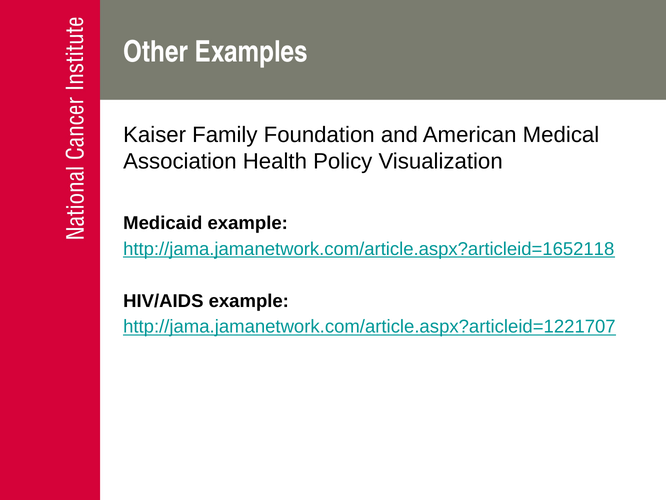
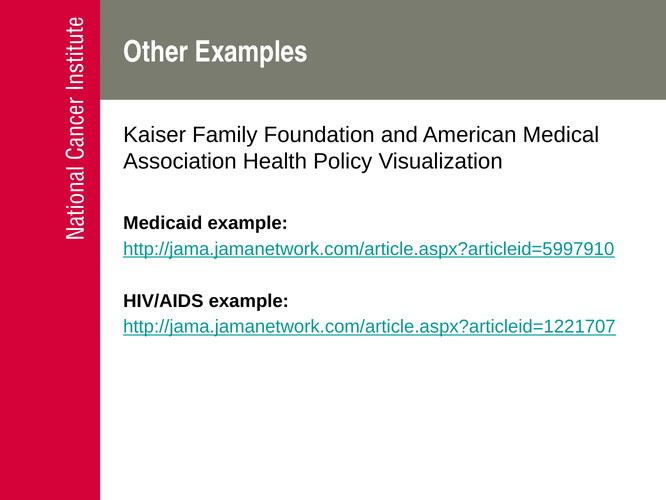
http://jama.jamanetwork.com/article.aspx?articleid=1652118: http://jama.jamanetwork.com/article.aspx?articleid=1652118 -> http://jama.jamanetwork.com/article.aspx?articleid=5997910
